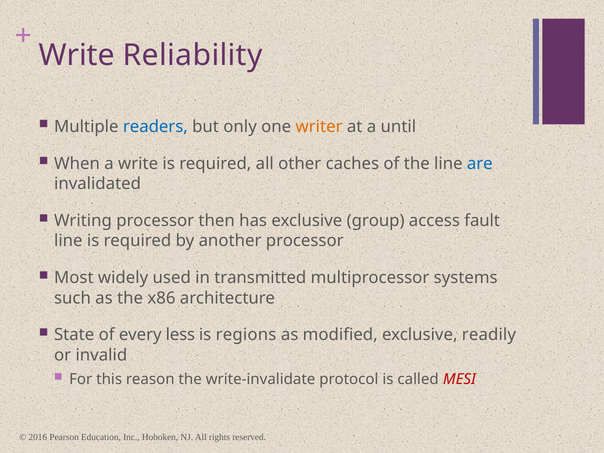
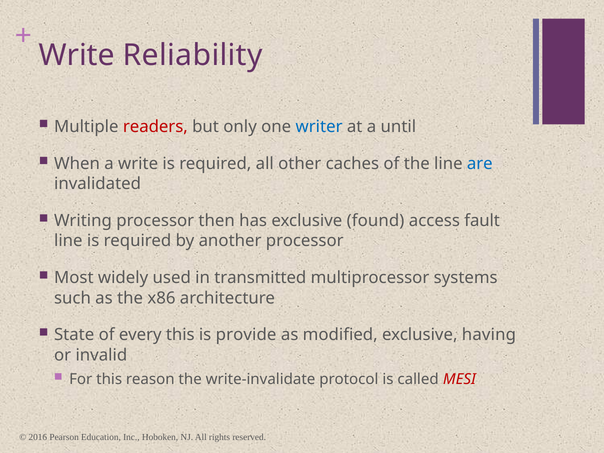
readers colour: blue -> red
writer colour: orange -> blue
group: group -> found
every less: less -> this
regions: regions -> provide
readily: readily -> having
